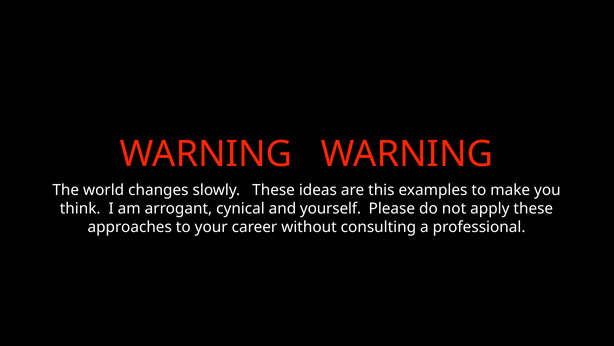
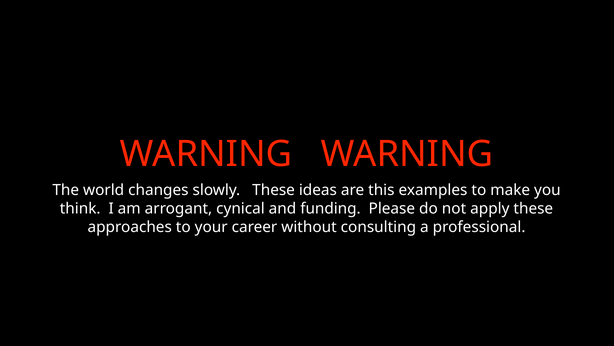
yourself: yourself -> funding
